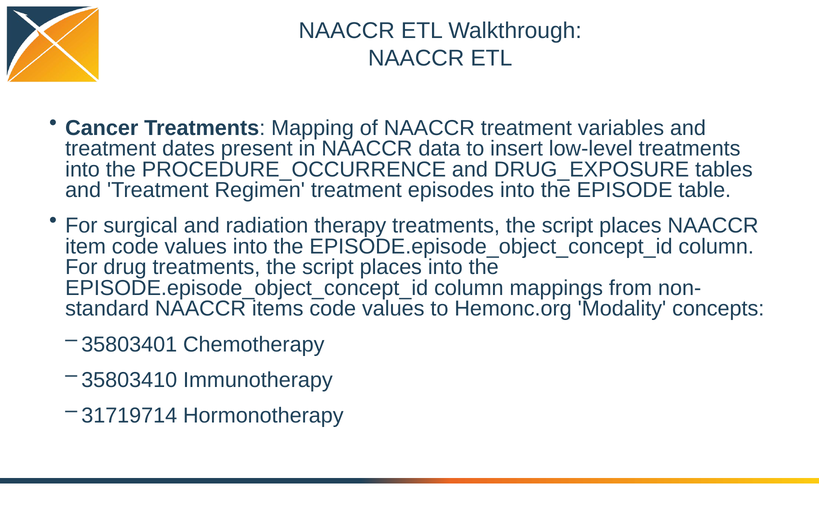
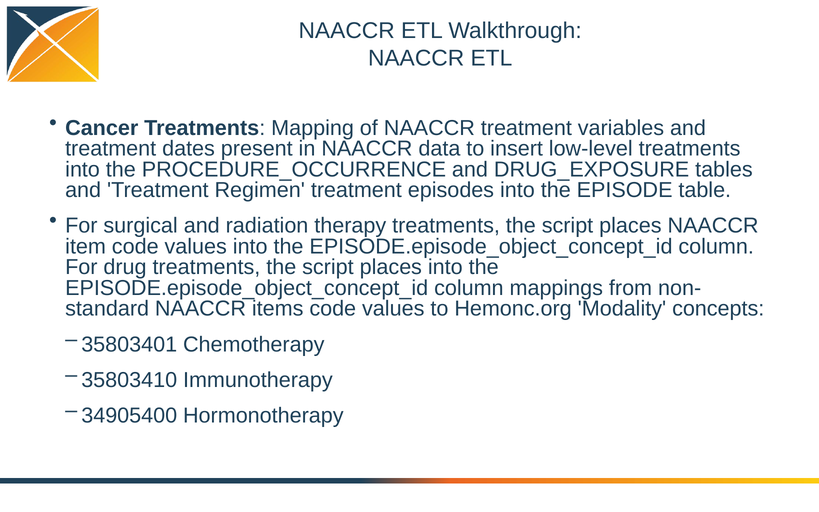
31719714: 31719714 -> 34905400
